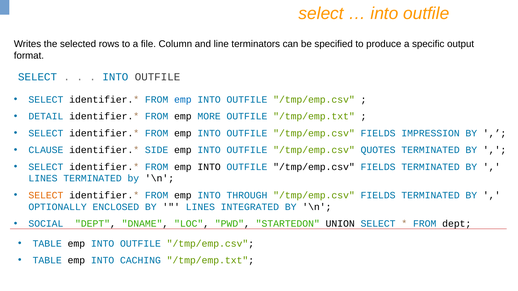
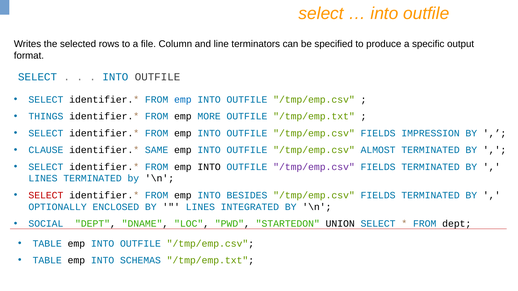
DETAIL: DETAIL -> THINGS
SIDE: SIDE -> SAME
QUOTES: QUOTES -> ALMOST
/tmp/emp.csv at (314, 167) colour: black -> purple
SELECT at (46, 195) colour: orange -> red
THROUGH: THROUGH -> BESIDES
CACHING: CACHING -> SCHEMAS
